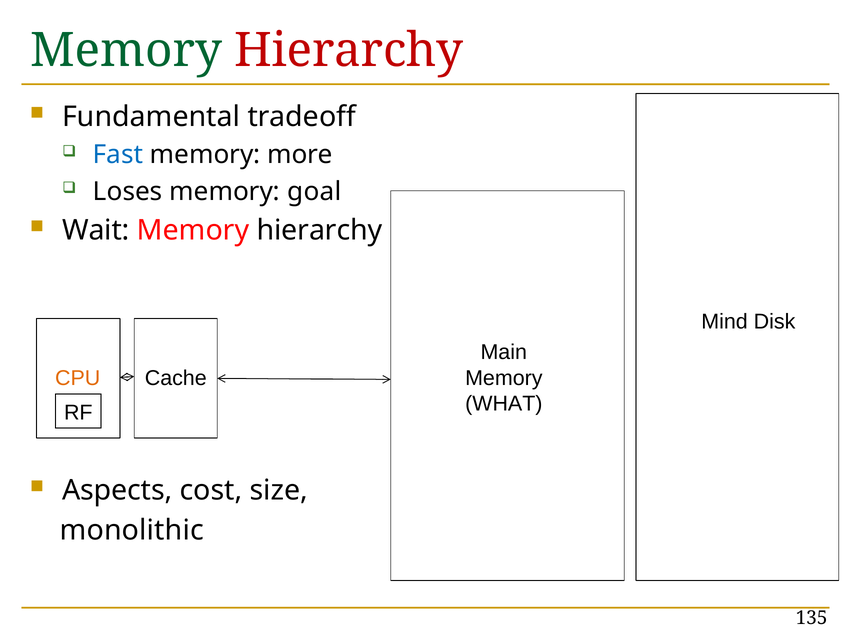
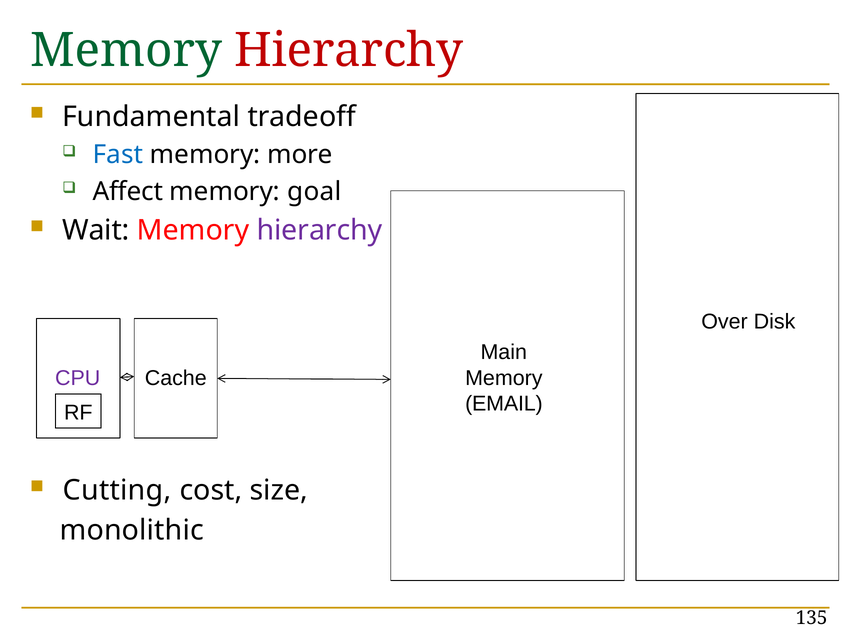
Loses: Loses -> Affect
hierarchy at (319, 230) colour: black -> purple
Mind: Mind -> Over
CPU colour: orange -> purple
WHAT: WHAT -> EMAIL
Aspects: Aspects -> Cutting
